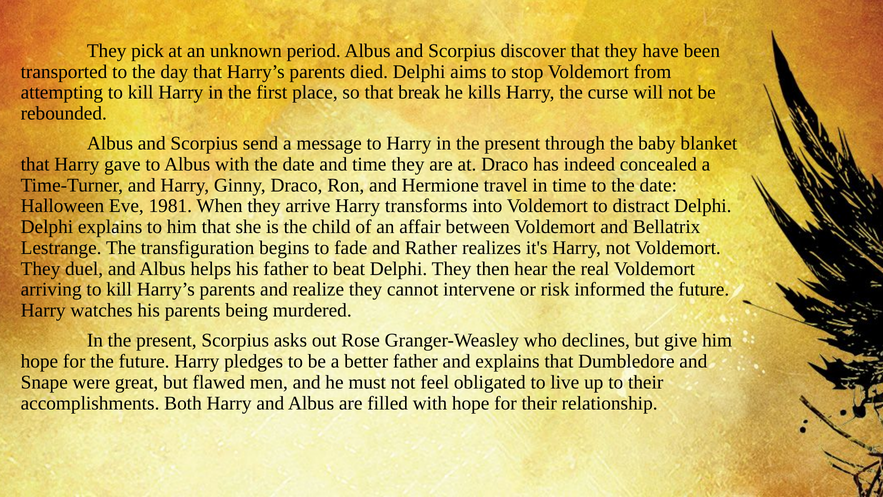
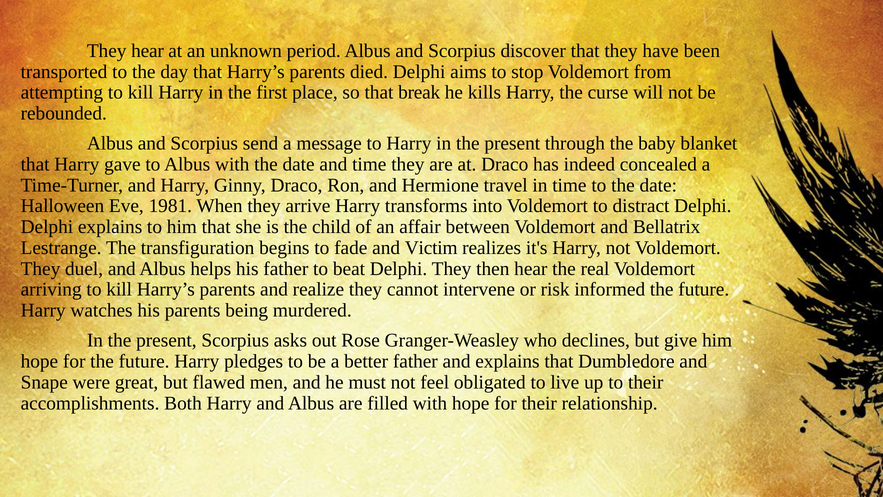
They pick: pick -> hear
Rather: Rather -> Victim
